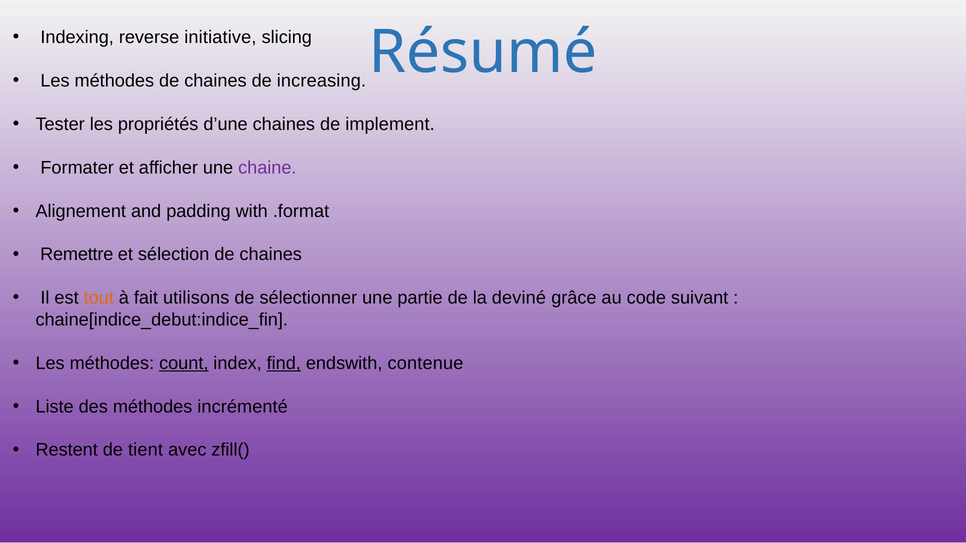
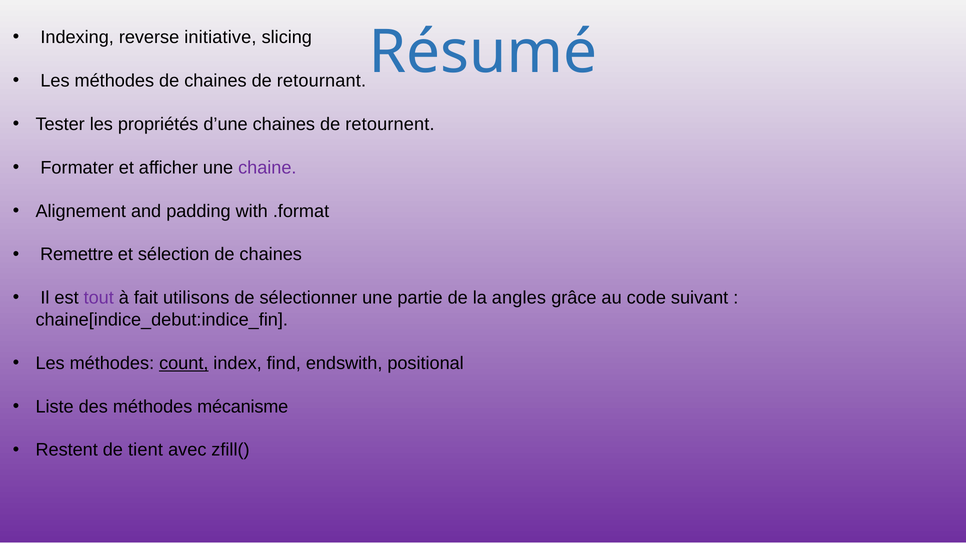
increasing: increasing -> retournant
implement: implement -> retournent
tout colour: orange -> purple
deviné: deviné -> angles
find underline: present -> none
contenue: contenue -> positional
incrémenté: incrémenté -> mécanisme
